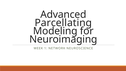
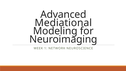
Parcellating: Parcellating -> Mediational
